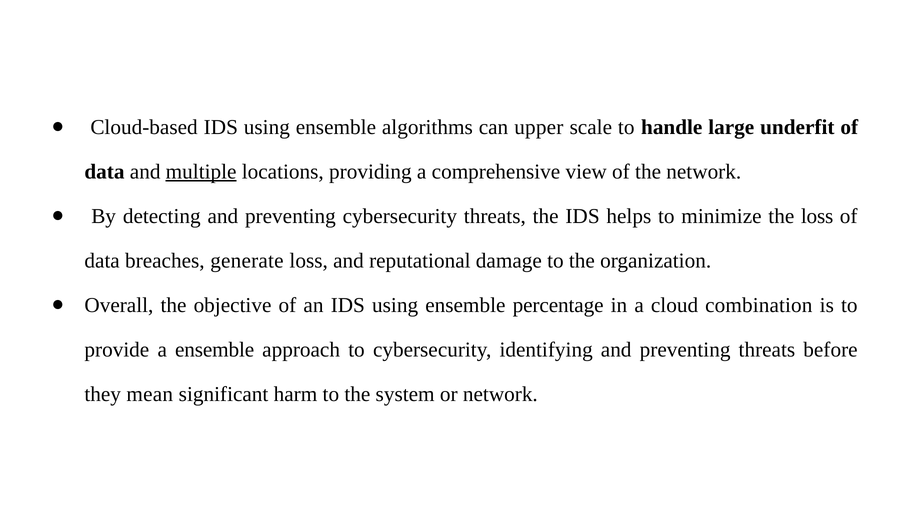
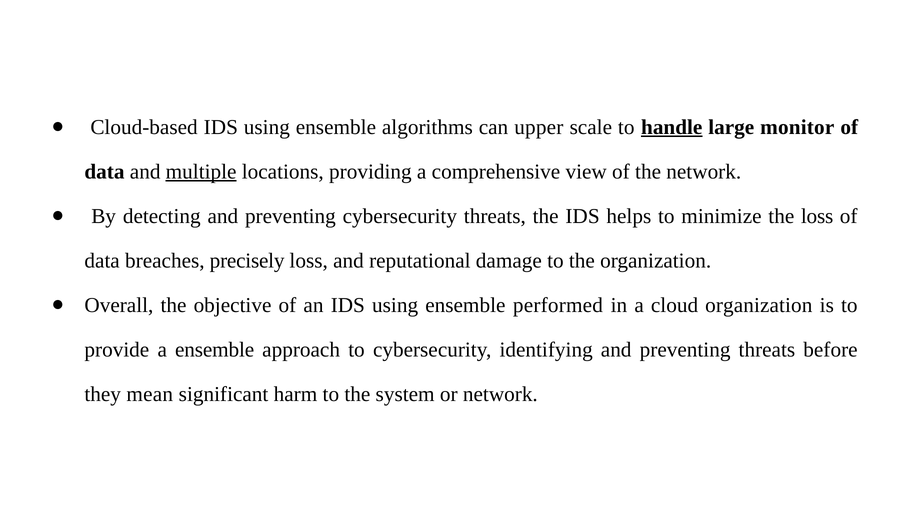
handle underline: none -> present
underfit: underfit -> monitor
generate: generate -> precisely
percentage: percentage -> performed
cloud combination: combination -> organization
